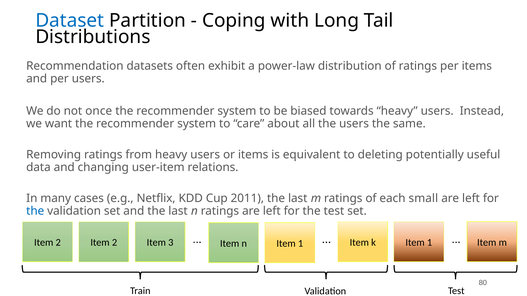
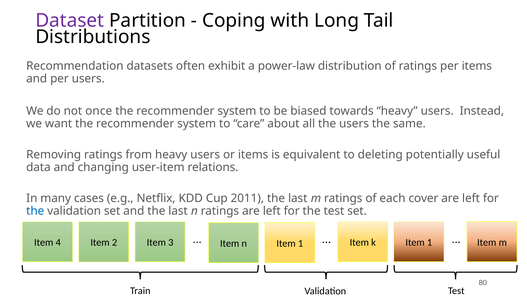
Dataset colour: blue -> purple
small: small -> cover
2 at (58, 243): 2 -> 4
